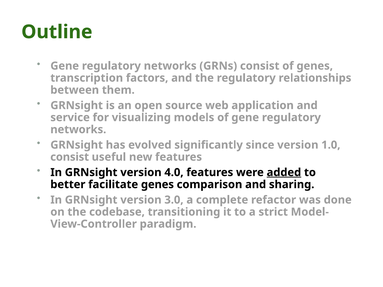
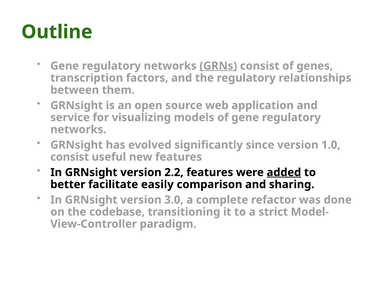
GRNs underline: none -> present
4.0: 4.0 -> 2.2
facilitate genes: genes -> easily
